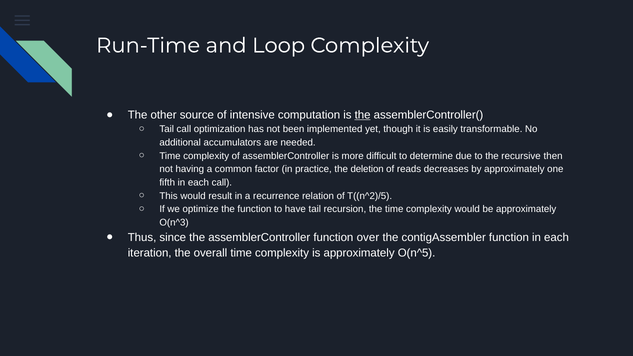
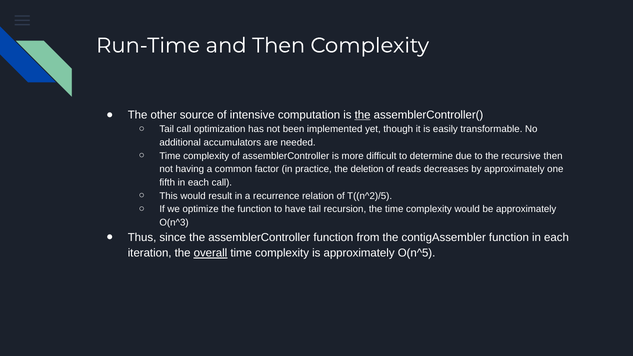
and Loop: Loop -> Then
over: over -> from
overall underline: none -> present
